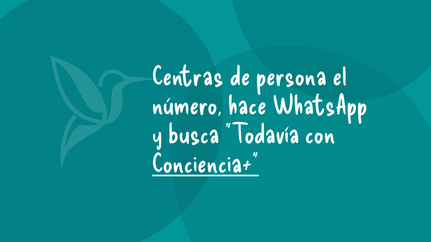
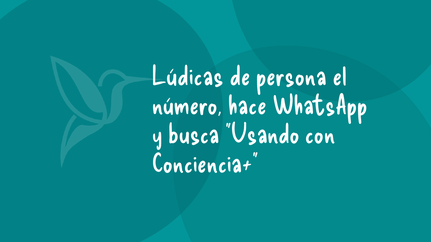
Centras: Centras -> Lúdicas
Todavía: Todavía -> Usando
Conciencia+ underline: present -> none
